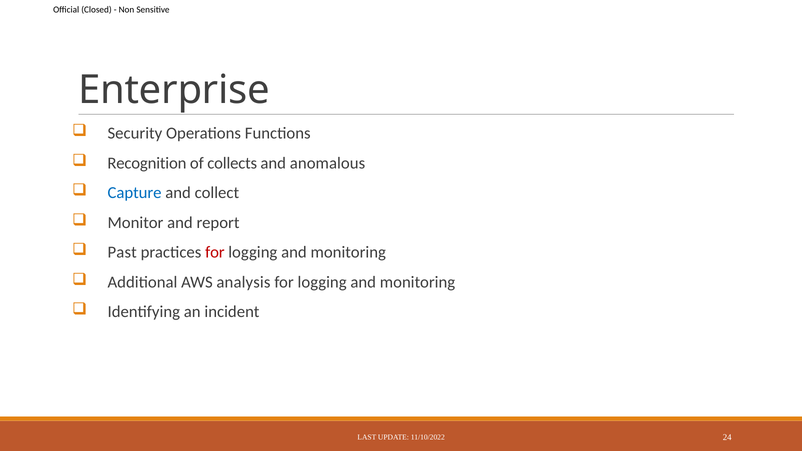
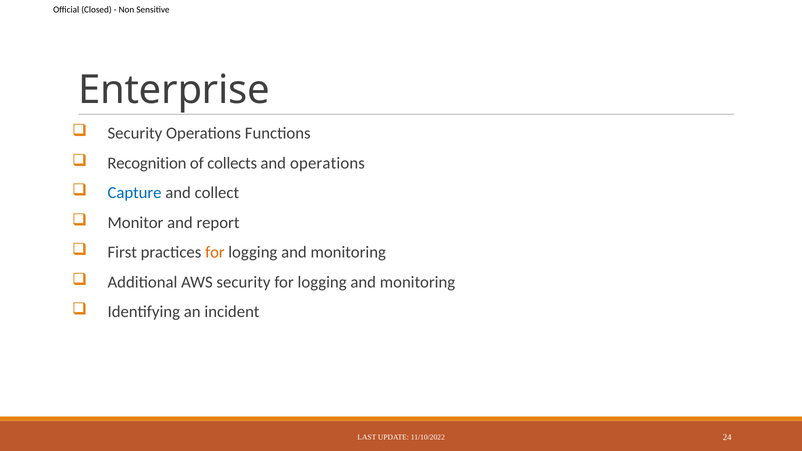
and anomalous: anomalous -> operations
Past: Past -> First
for at (215, 252) colour: red -> orange
AWS analysis: analysis -> security
